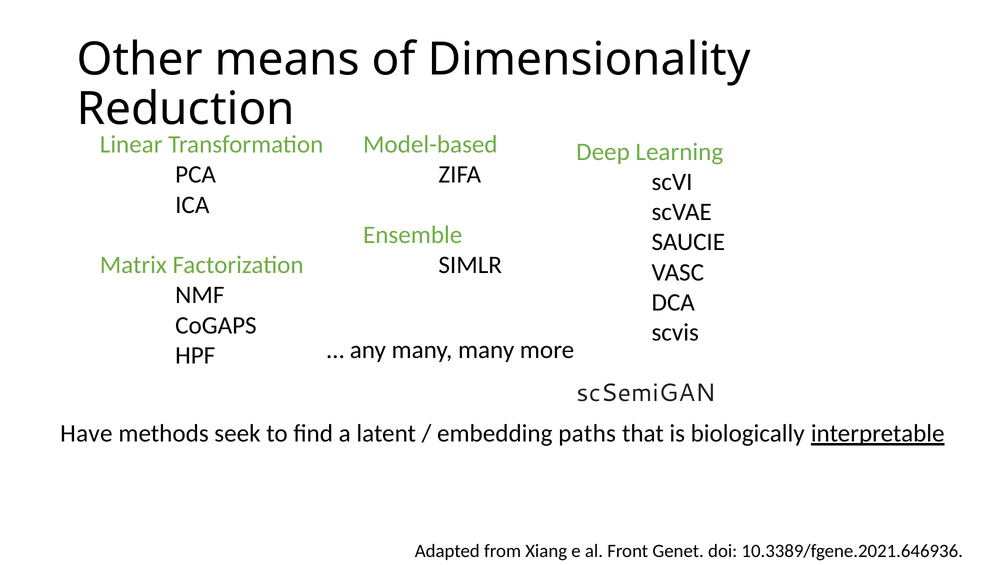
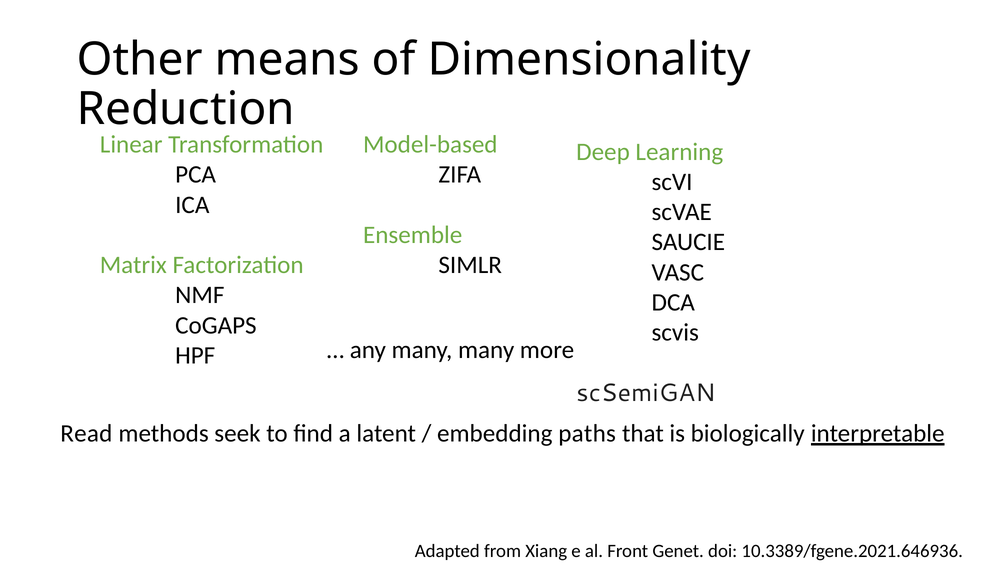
Have: Have -> Read
